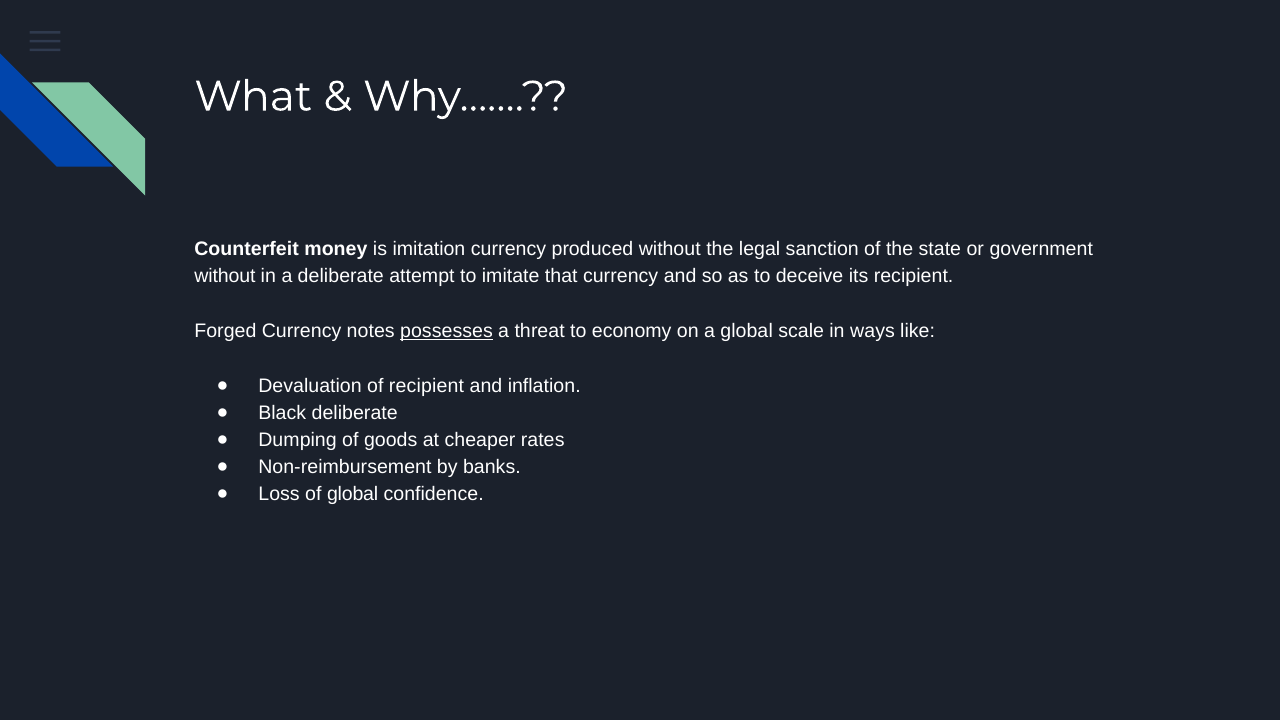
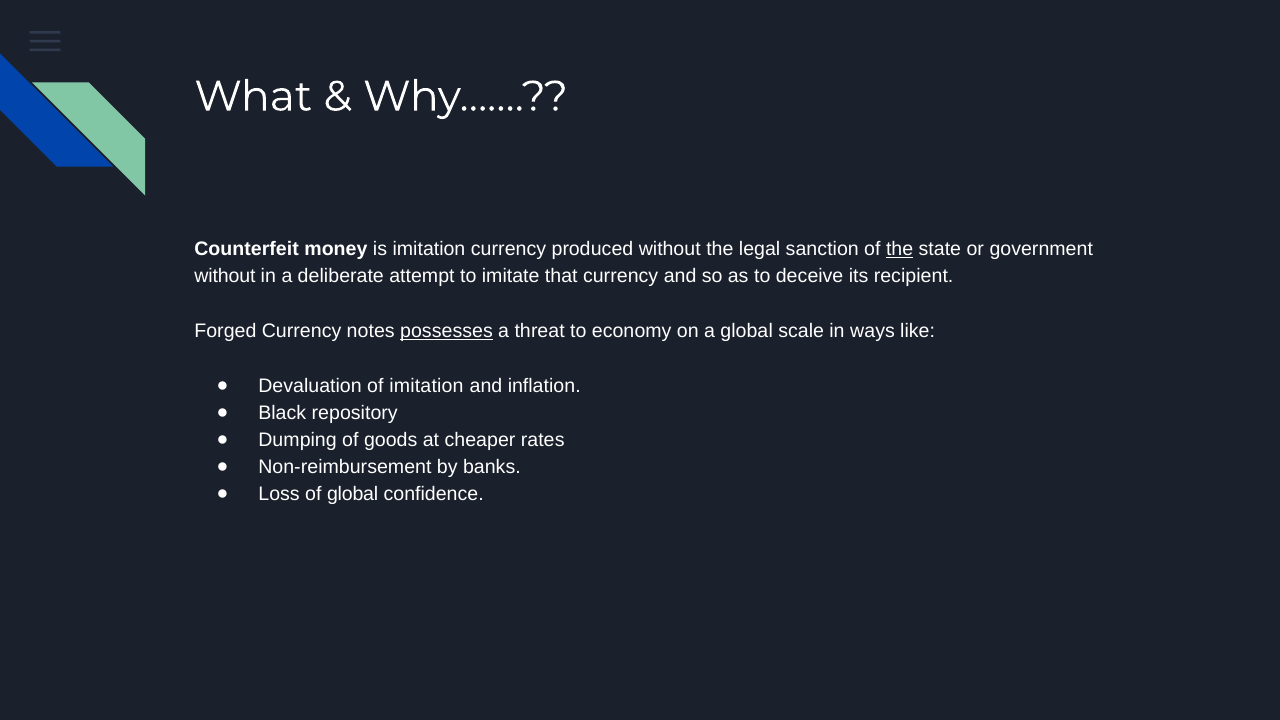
the at (900, 249) underline: none -> present
of recipient: recipient -> imitation
Black deliberate: deliberate -> repository
